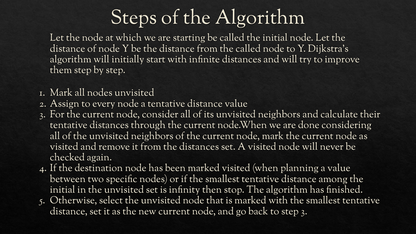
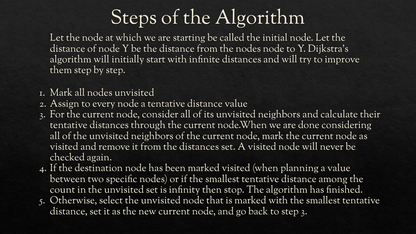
the called: called -> nodes
initial at (63, 190): initial -> count
